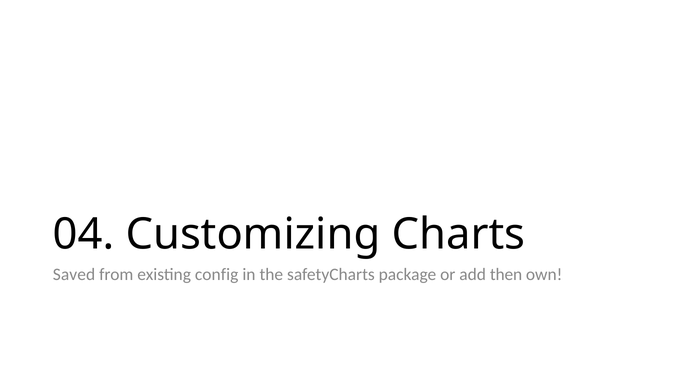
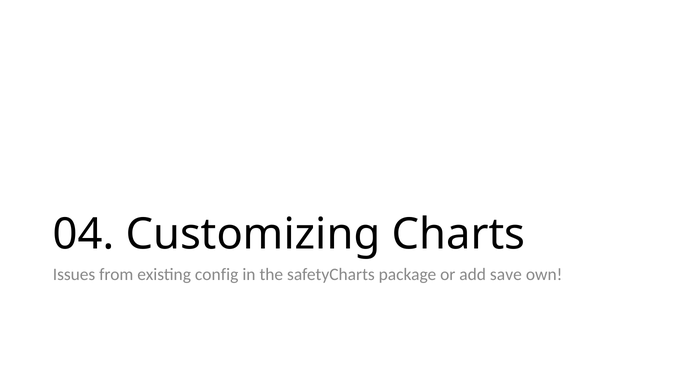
Saved: Saved -> Issues
then: then -> save
